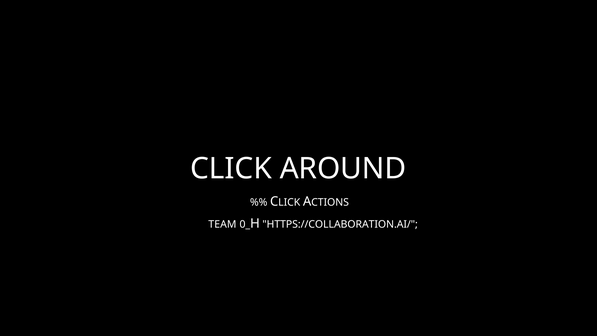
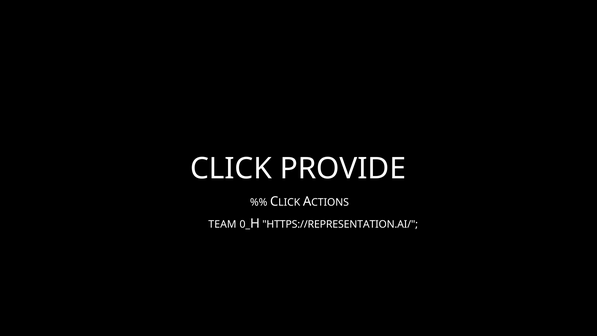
AROUND: AROUND -> PROVIDE
HTTPS://COLLABORATION.AI/: HTTPS://COLLABORATION.AI/ -> HTTPS://REPRESENTATION.AI/
